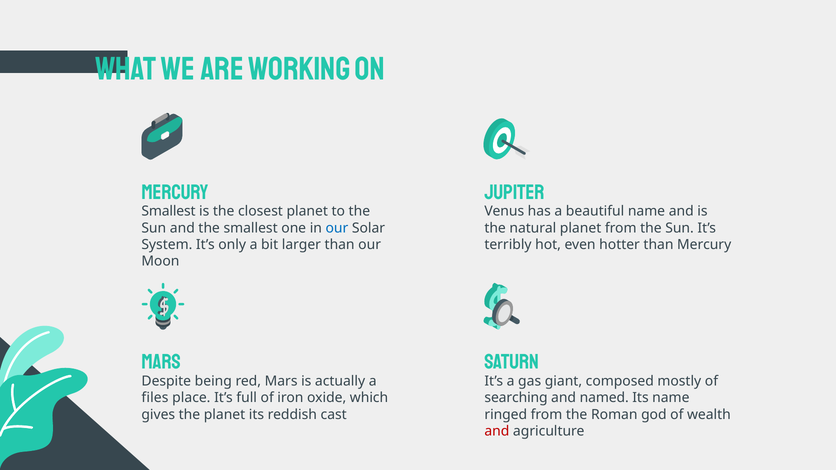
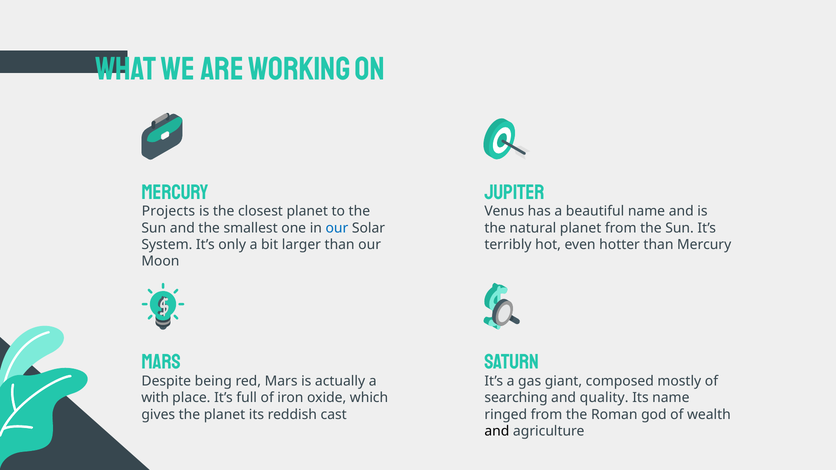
Smallest at (169, 211): Smallest -> Projects
files: files -> with
named: named -> quality
and at (497, 431) colour: red -> black
